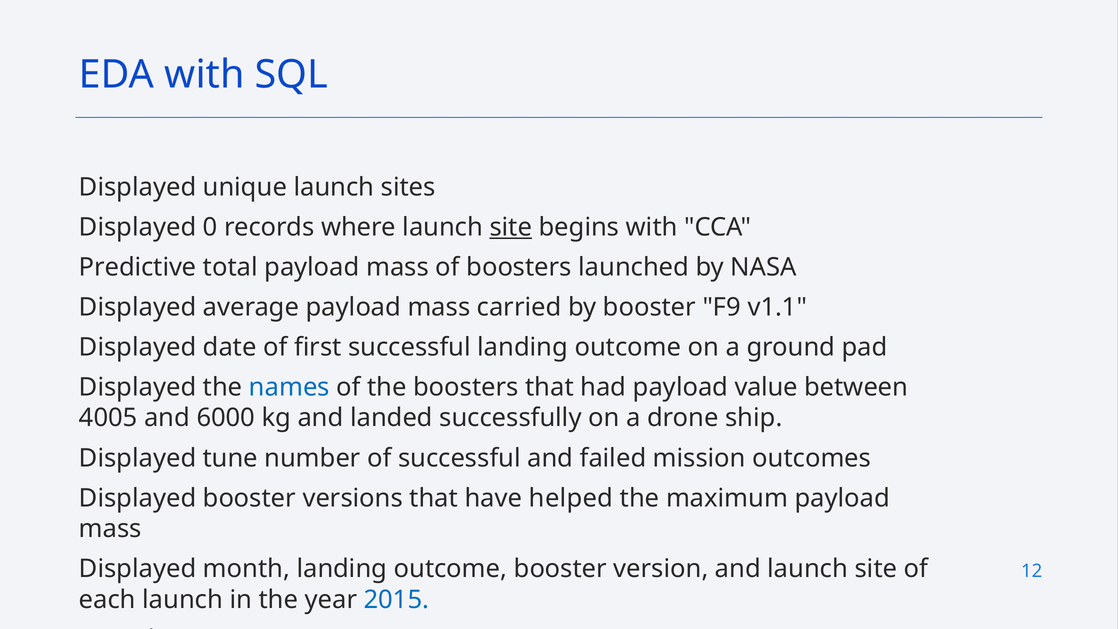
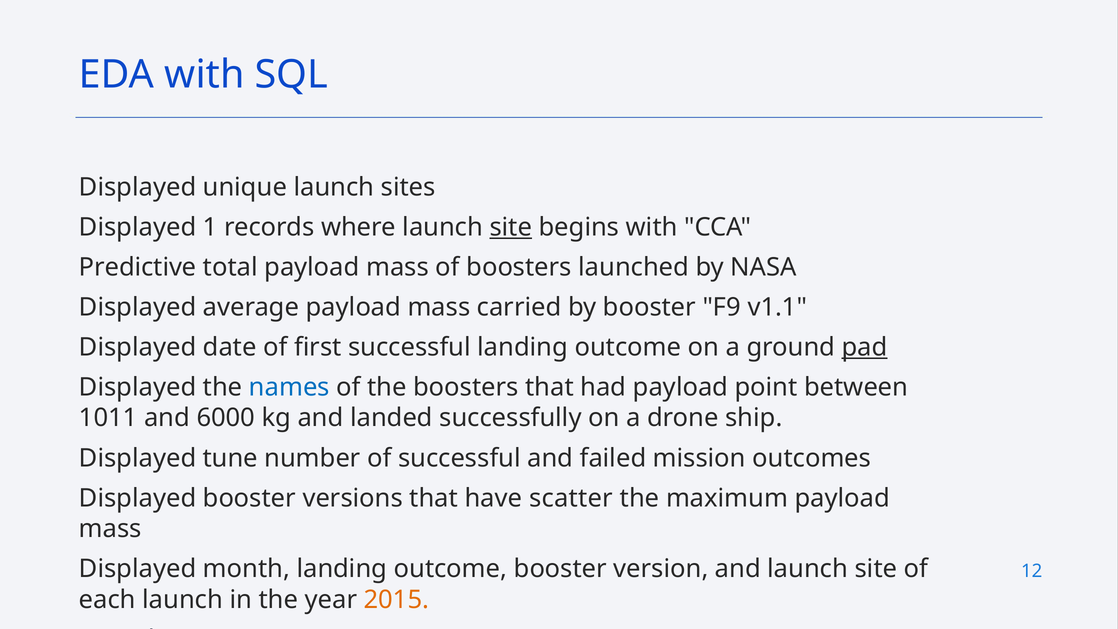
0: 0 -> 1
pad underline: none -> present
value: value -> point
4005: 4005 -> 1011
helped: helped -> scatter
2015 colour: blue -> orange
